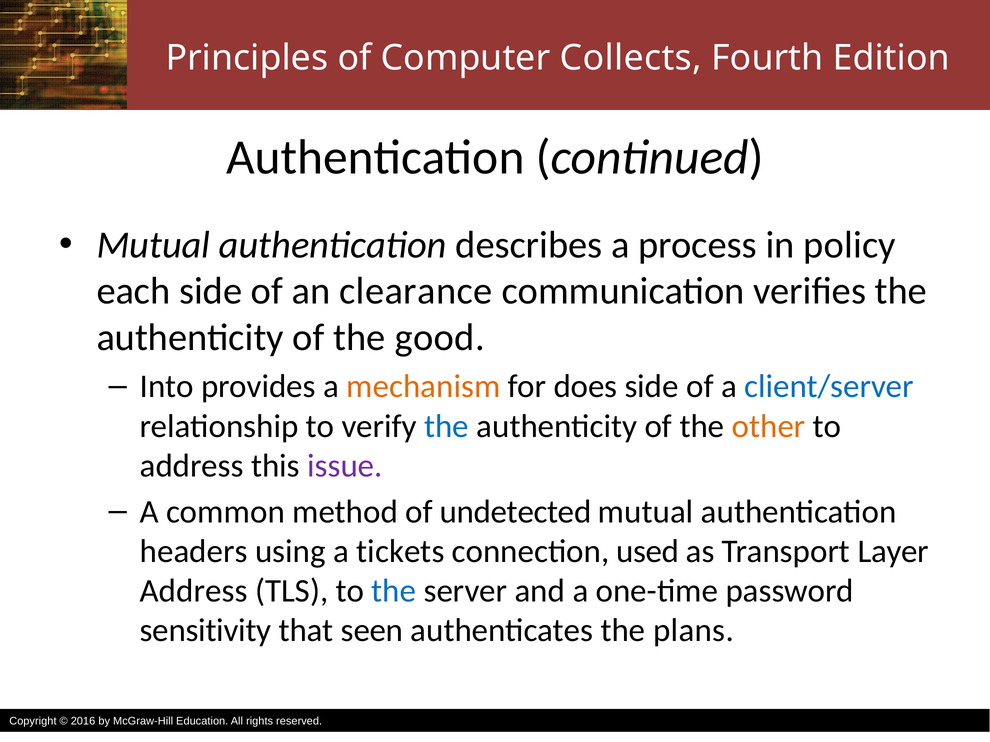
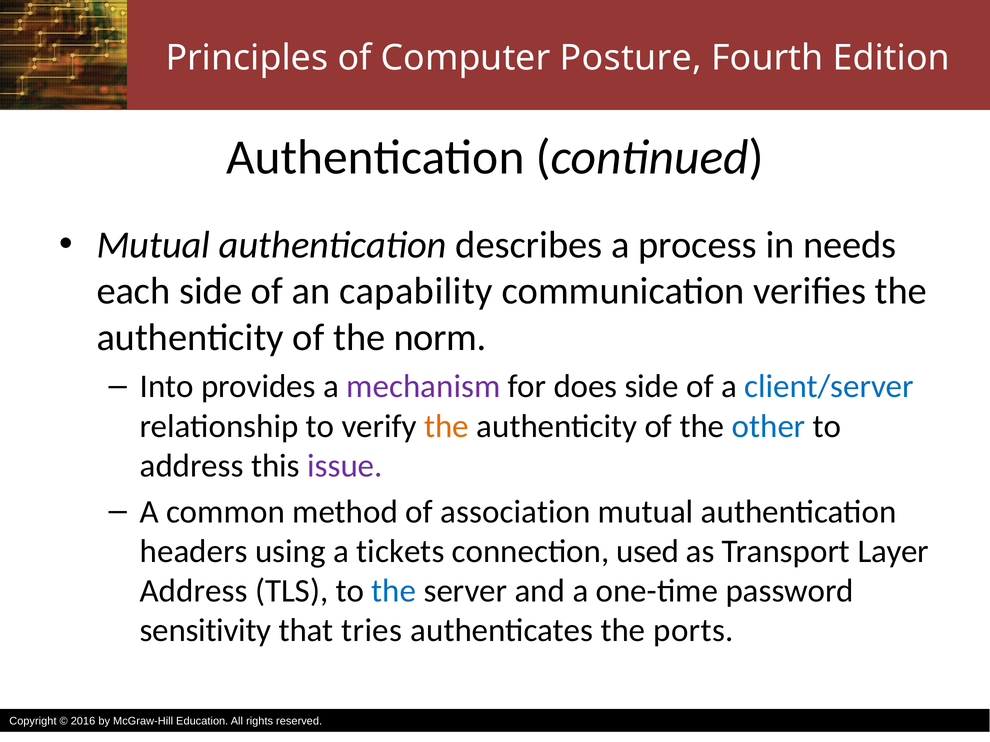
Collects: Collects -> Posture
policy: policy -> needs
clearance: clearance -> capability
good: good -> norm
mechanism colour: orange -> purple
the at (447, 426) colour: blue -> orange
other colour: orange -> blue
undetected: undetected -> association
seen: seen -> tries
plans: plans -> ports
